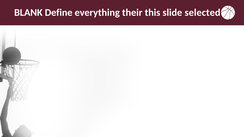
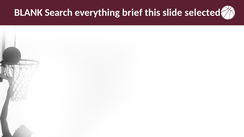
Define: Define -> Search
their: their -> brief
